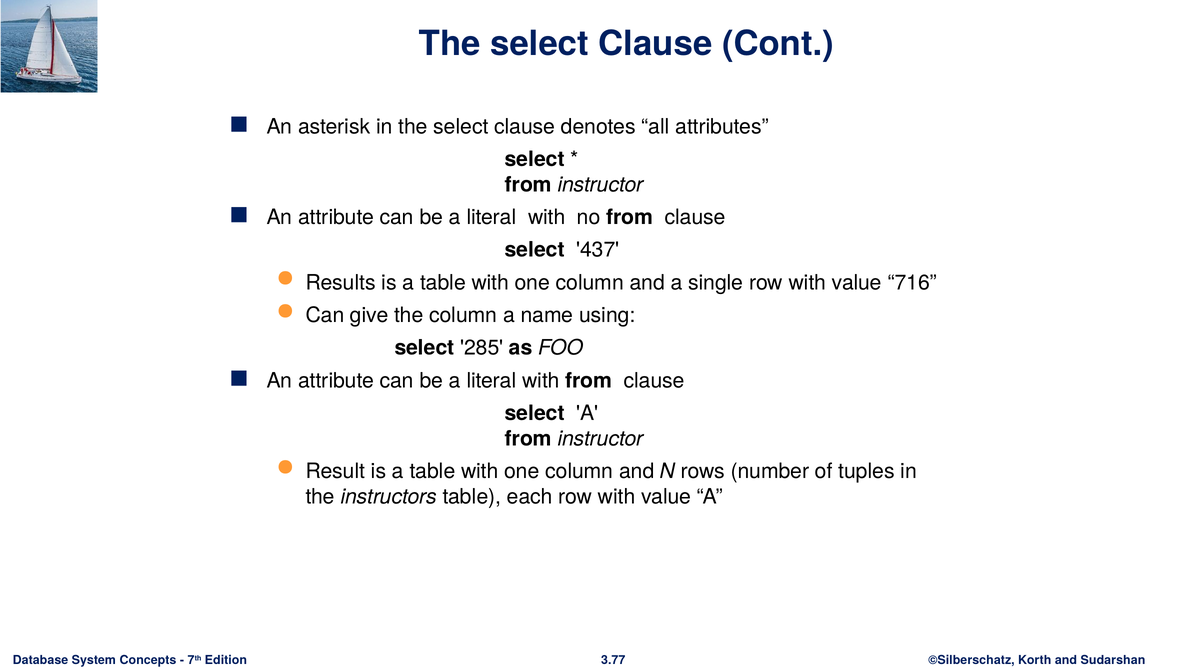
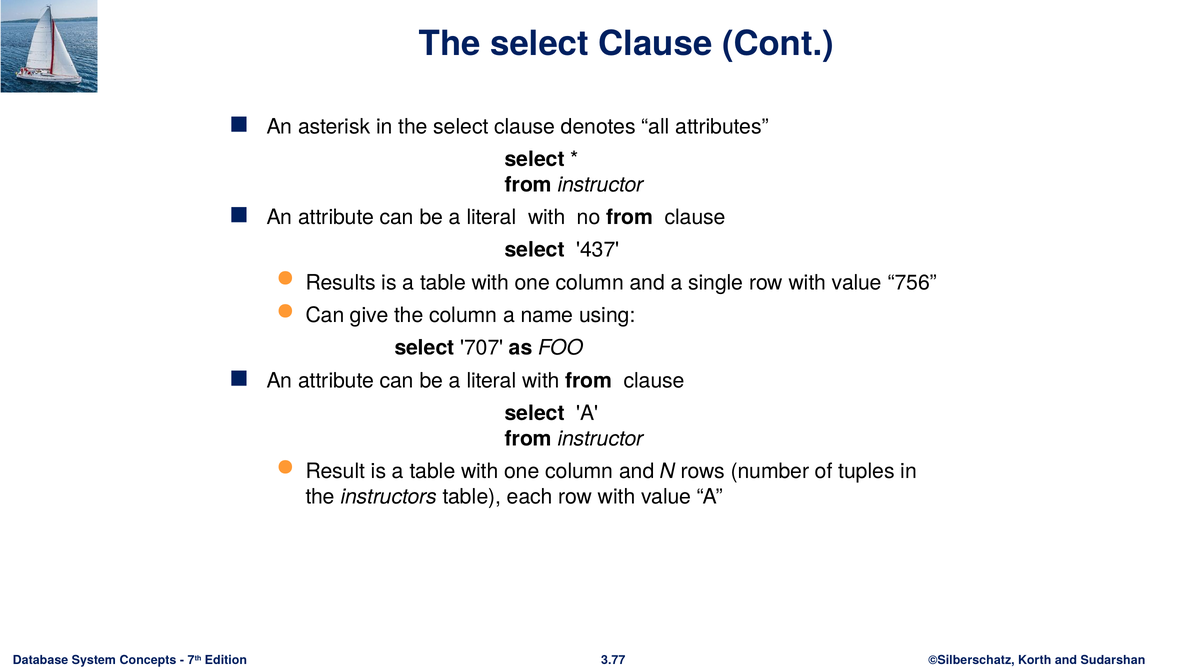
716: 716 -> 756
285: 285 -> 707
